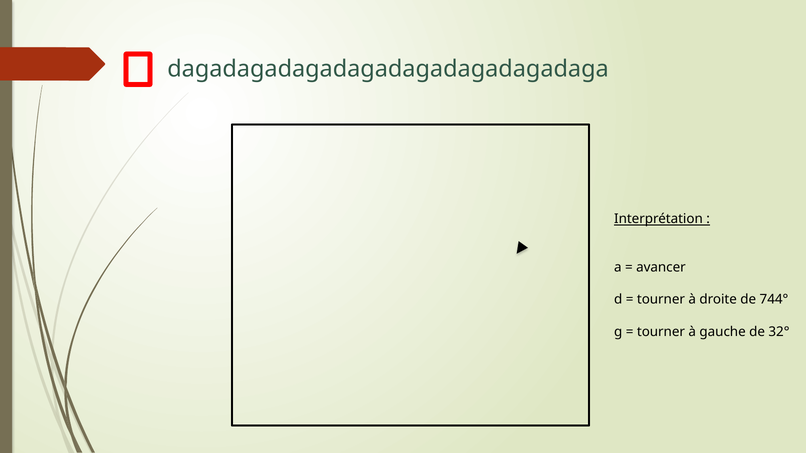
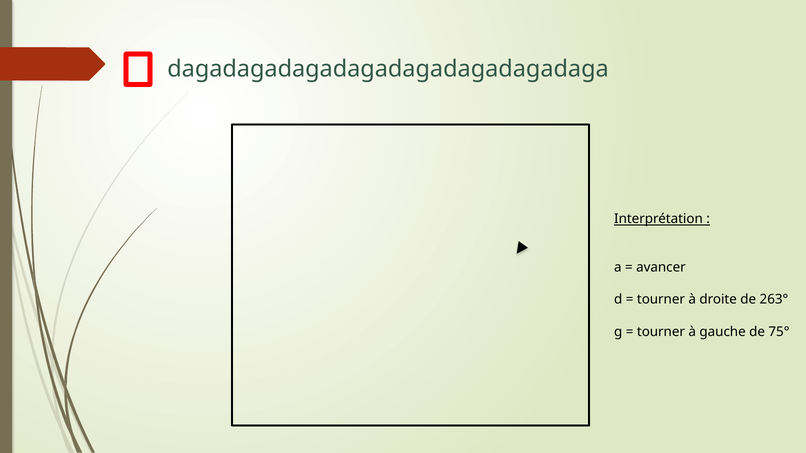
744°: 744° -> 263°
32°: 32° -> 75°
